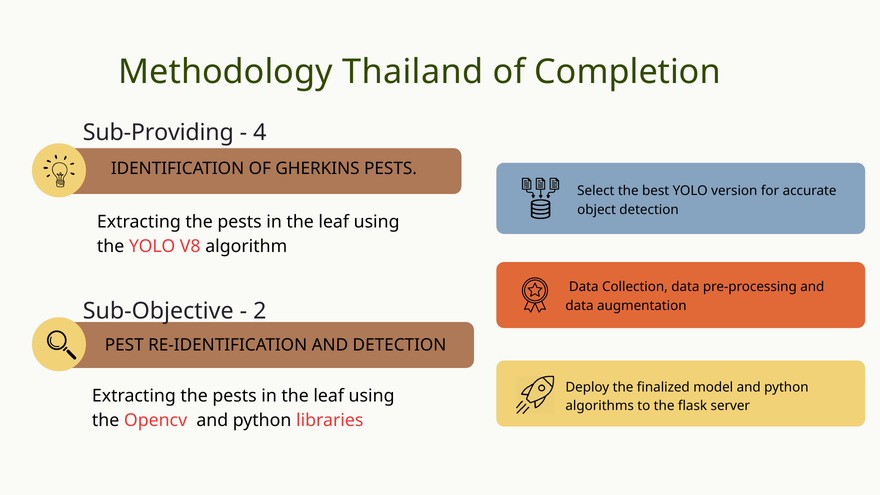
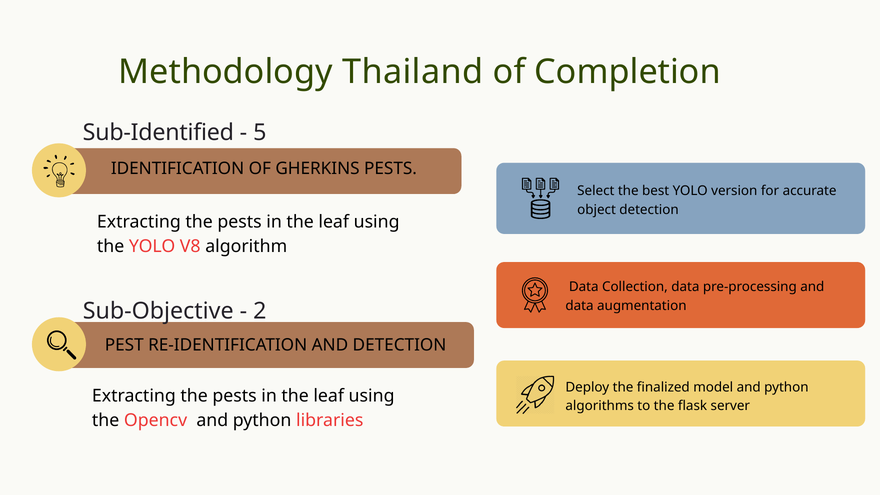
Sub-Providing: Sub-Providing -> Sub-Identified
4: 4 -> 5
